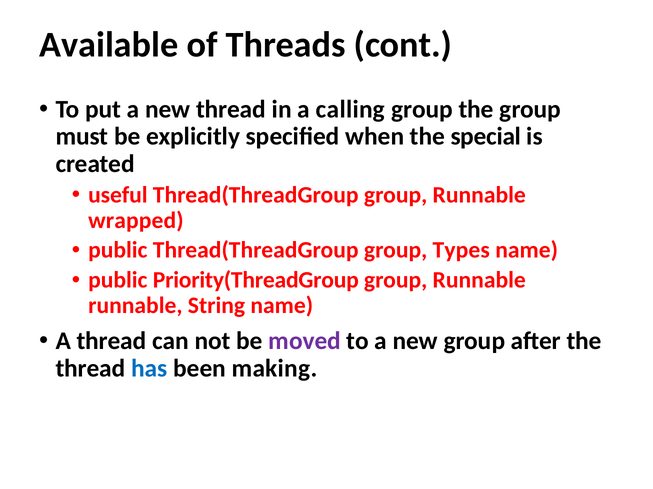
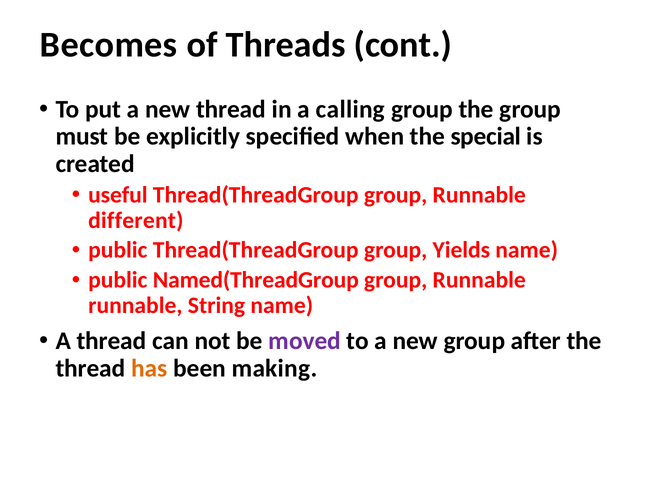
Available: Available -> Becomes
wrapped: wrapped -> different
Types: Types -> Yields
Priority(ThreadGroup: Priority(ThreadGroup -> Named(ThreadGroup
has colour: blue -> orange
